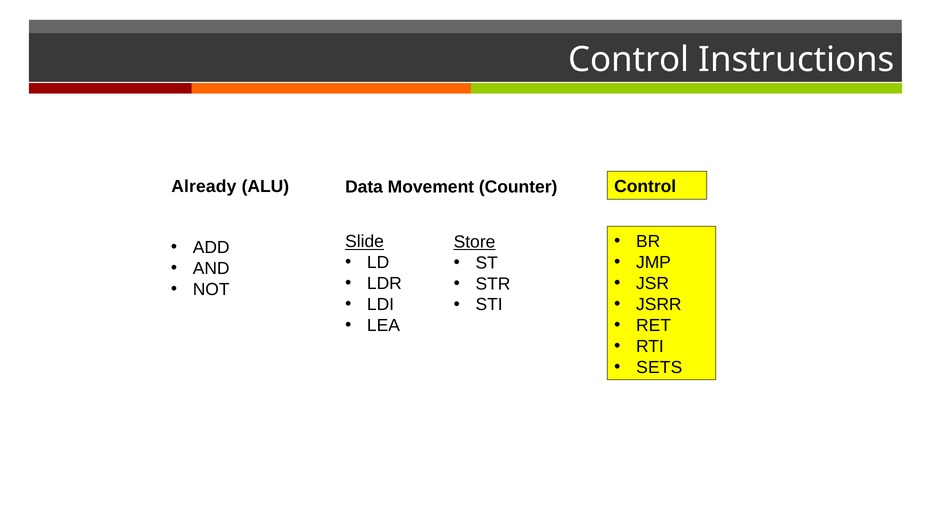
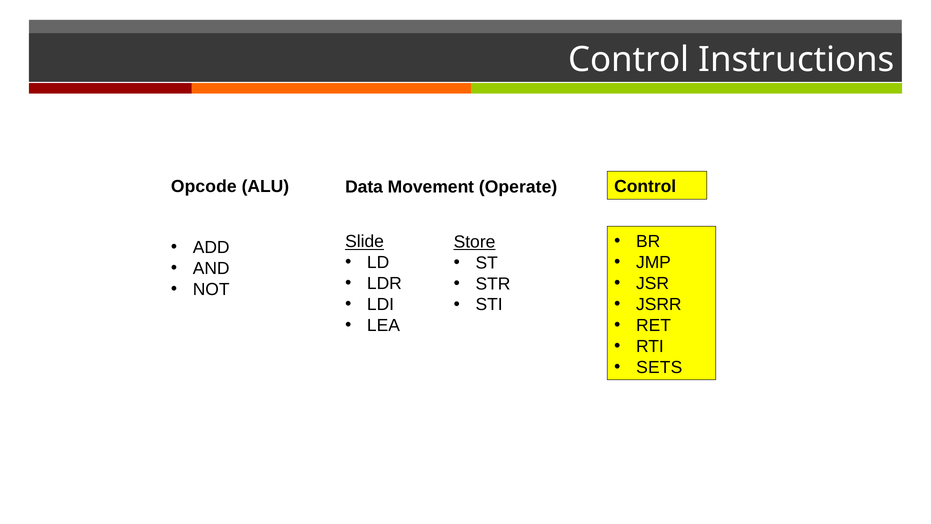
Already: Already -> Opcode
Counter: Counter -> Operate
